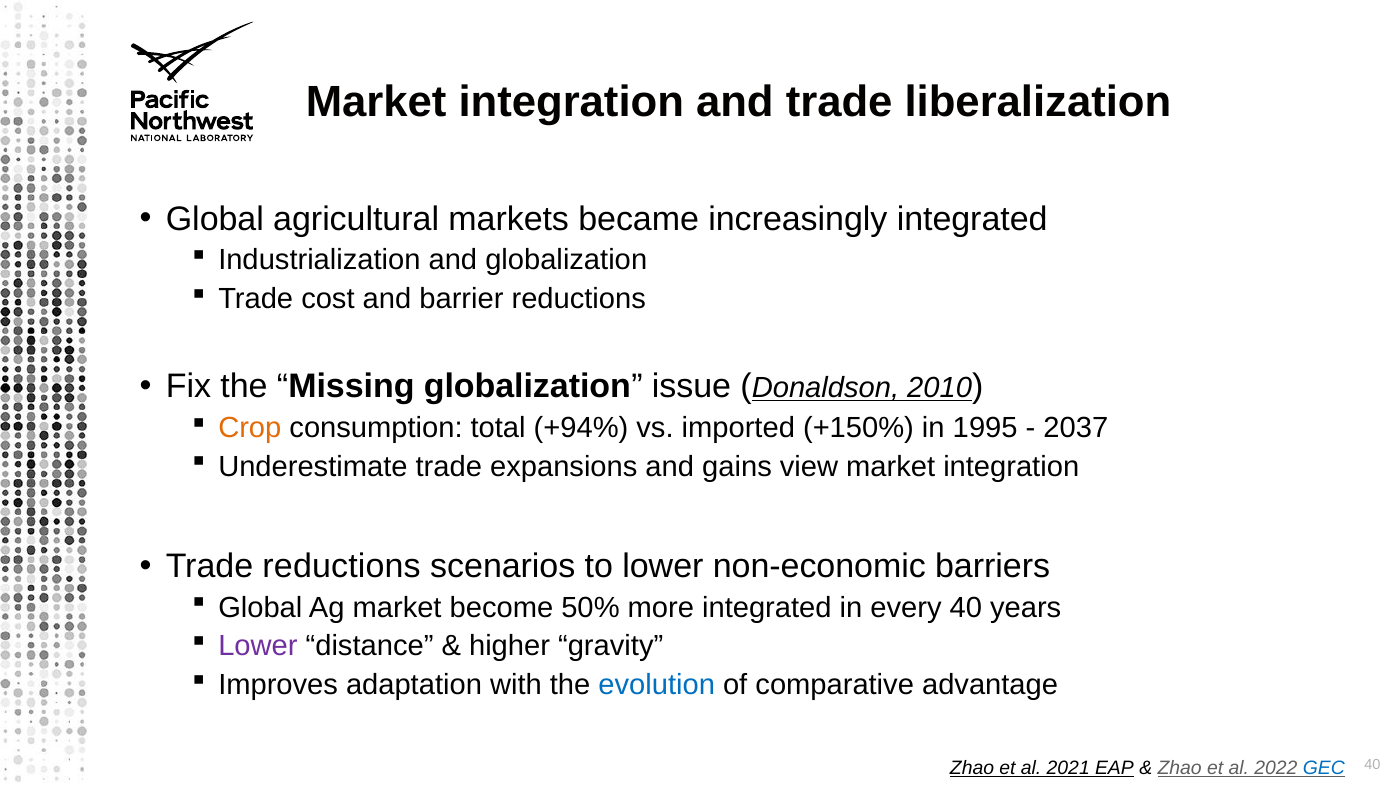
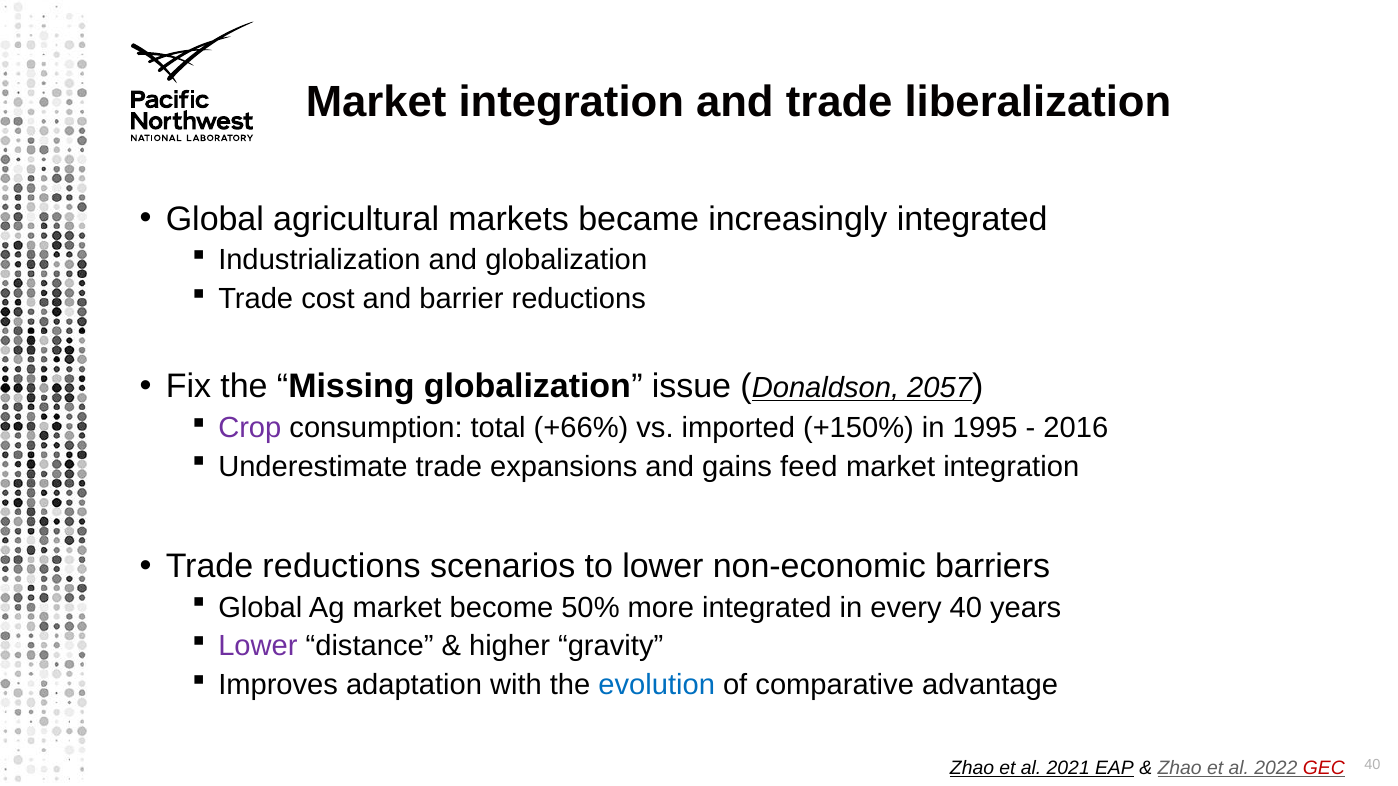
2010: 2010 -> 2057
Crop colour: orange -> purple
+94%: +94% -> +66%
2037: 2037 -> 2016
view: view -> feed
GEC colour: blue -> red
